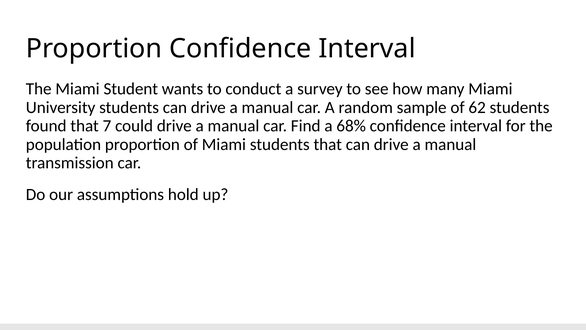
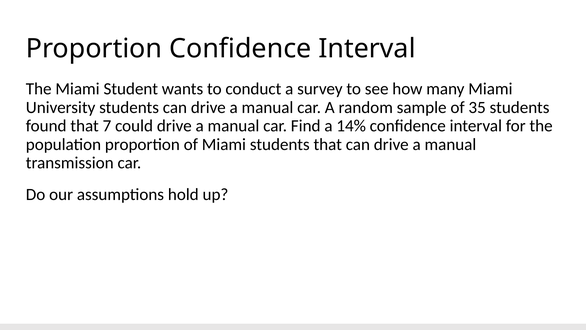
62: 62 -> 35
68%: 68% -> 14%
